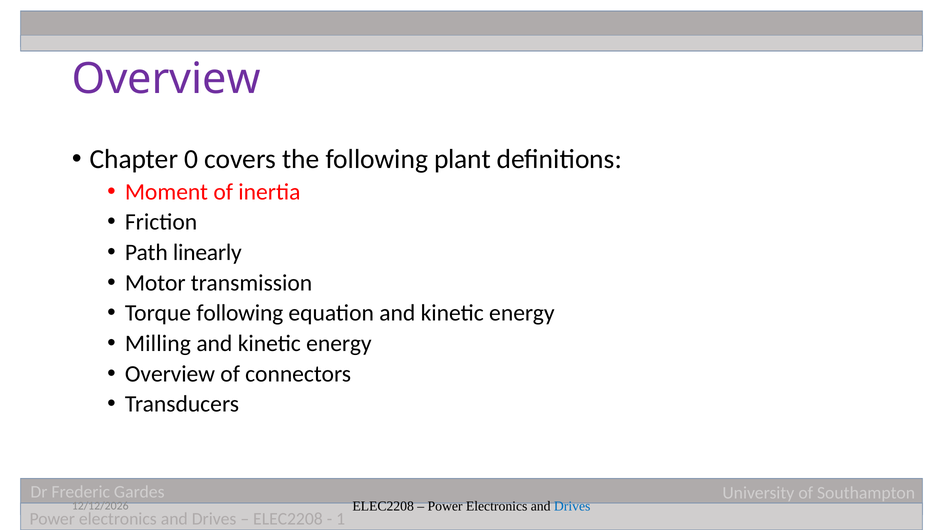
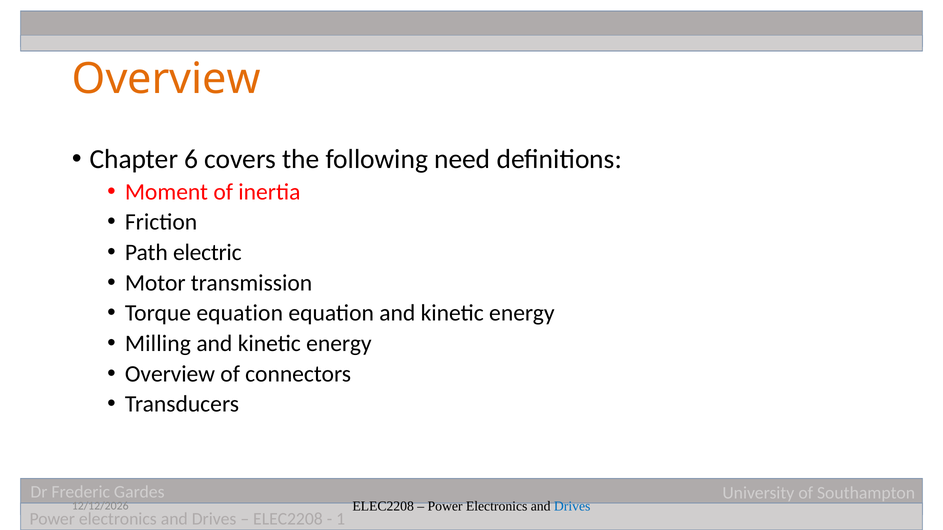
Overview at (166, 79) colour: purple -> orange
0: 0 -> 6
plant: plant -> need
linearly: linearly -> electric
Torque following: following -> equation
